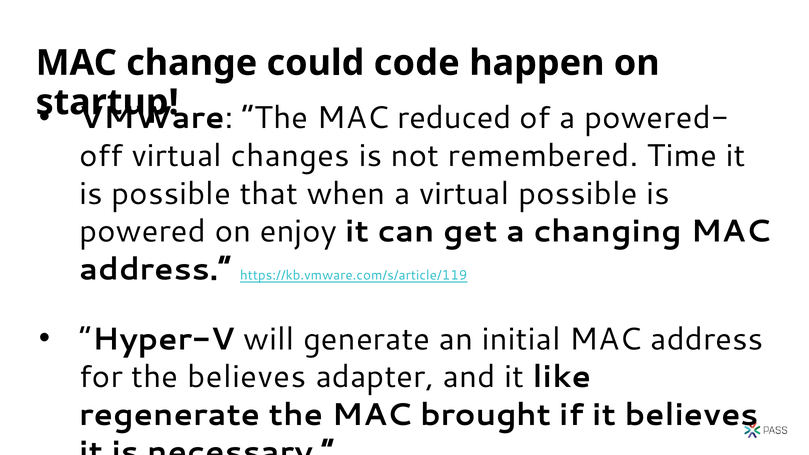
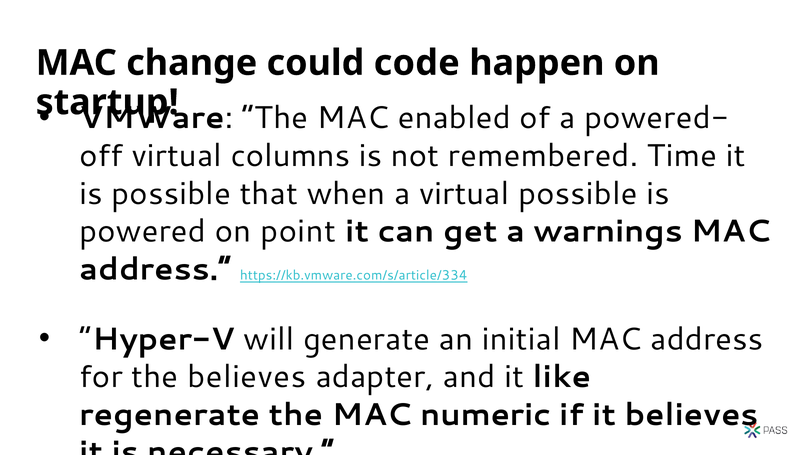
reduced: reduced -> enabled
changes: changes -> columns
enjoy: enjoy -> point
changing: changing -> warnings
https://kb.vmware.com/s/article/119: https://kb.vmware.com/s/article/119 -> https://kb.vmware.com/s/article/334
brought: brought -> numeric
